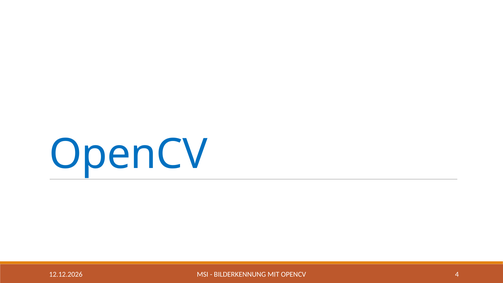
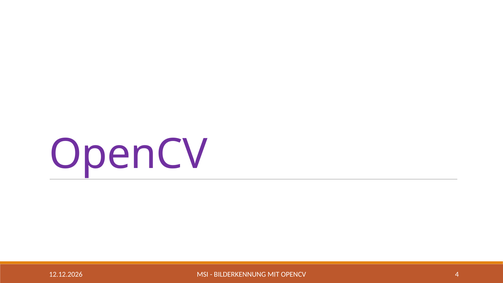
OpenCV at (128, 154) colour: blue -> purple
